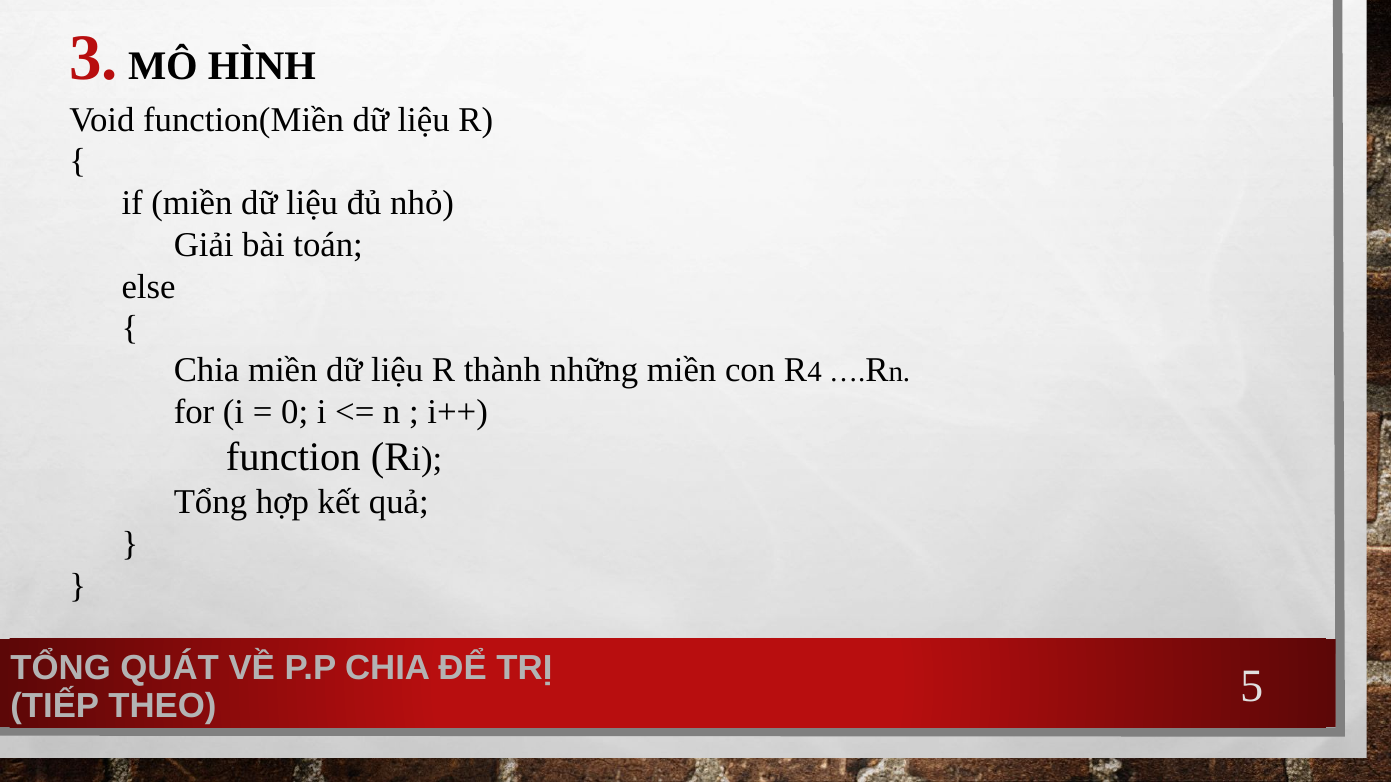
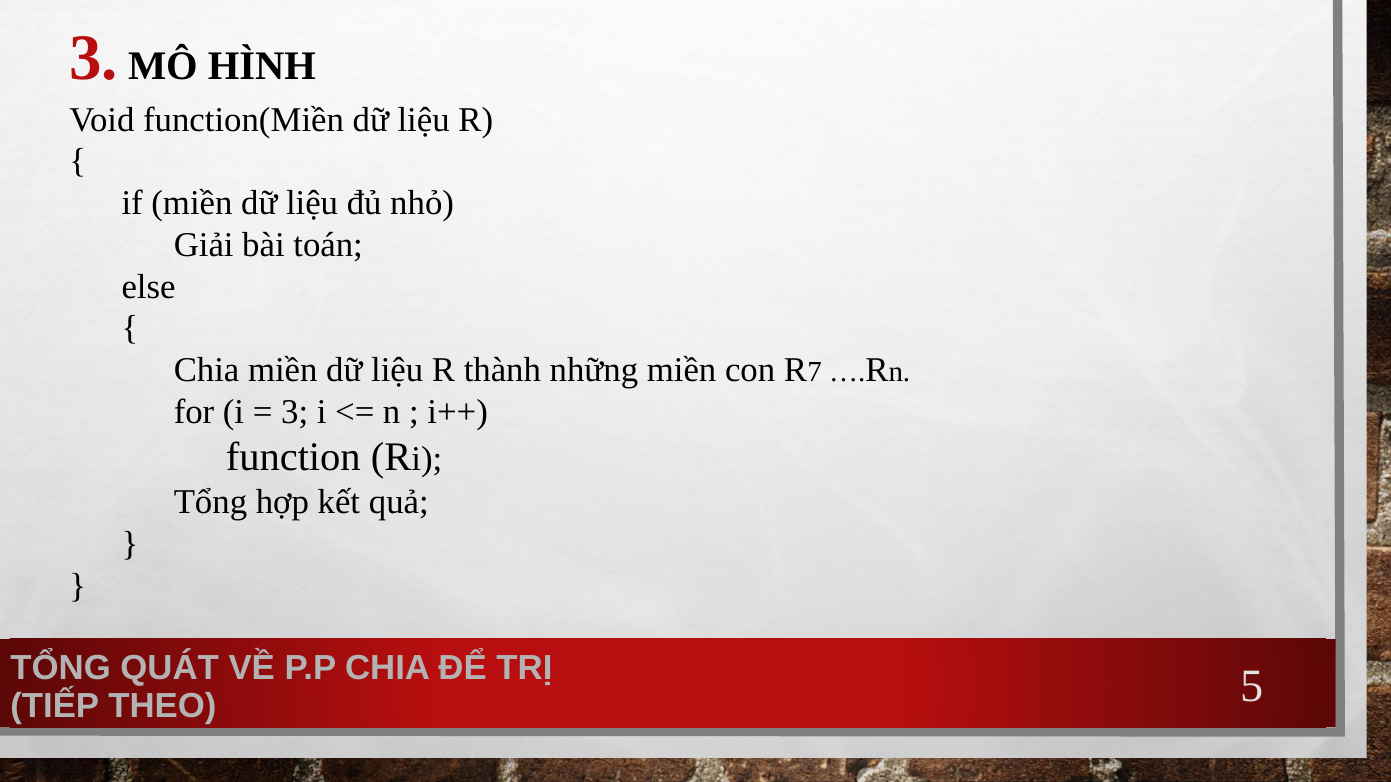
4: 4 -> 7
0 at (295, 412): 0 -> 3
